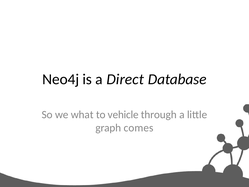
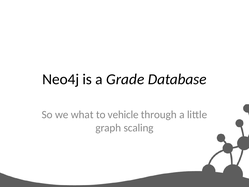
Direct: Direct -> Grade
comes: comes -> scaling
